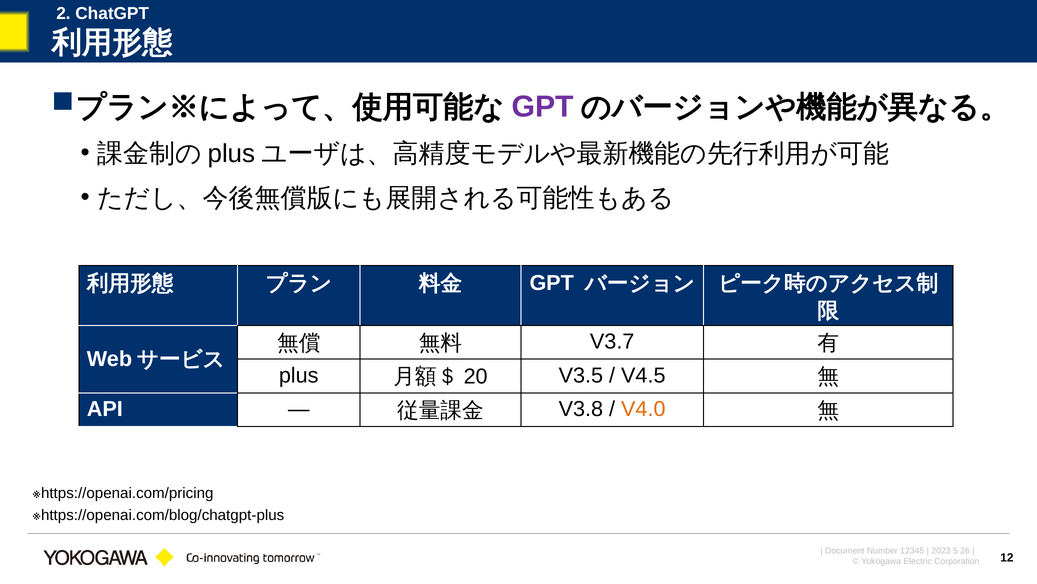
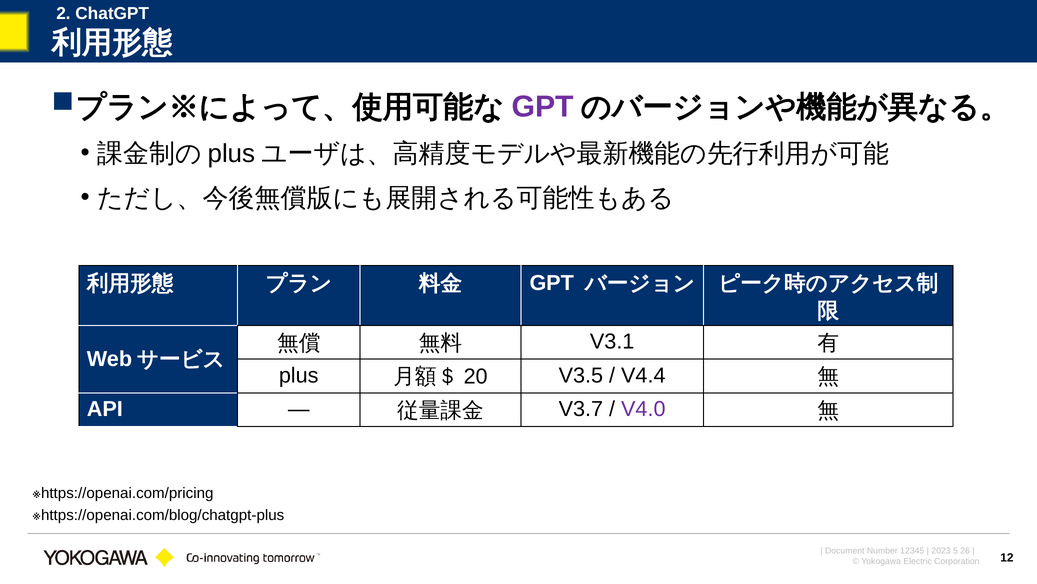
V3.7: V3.7 -> V3.1
V4.5: V4.5 -> V4.4
V3.8: V3.8 -> V3.7
V4.0 colour: orange -> purple
